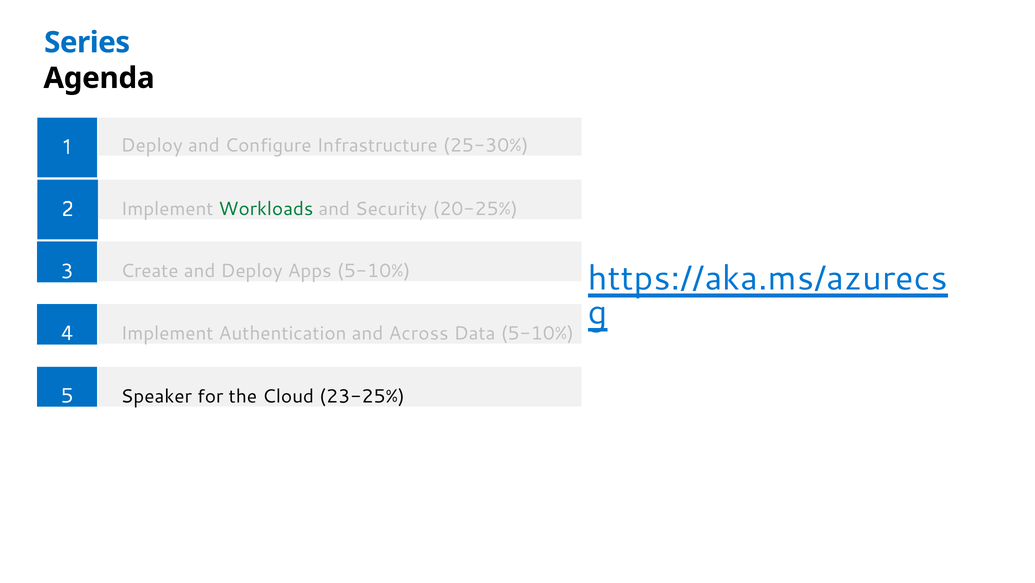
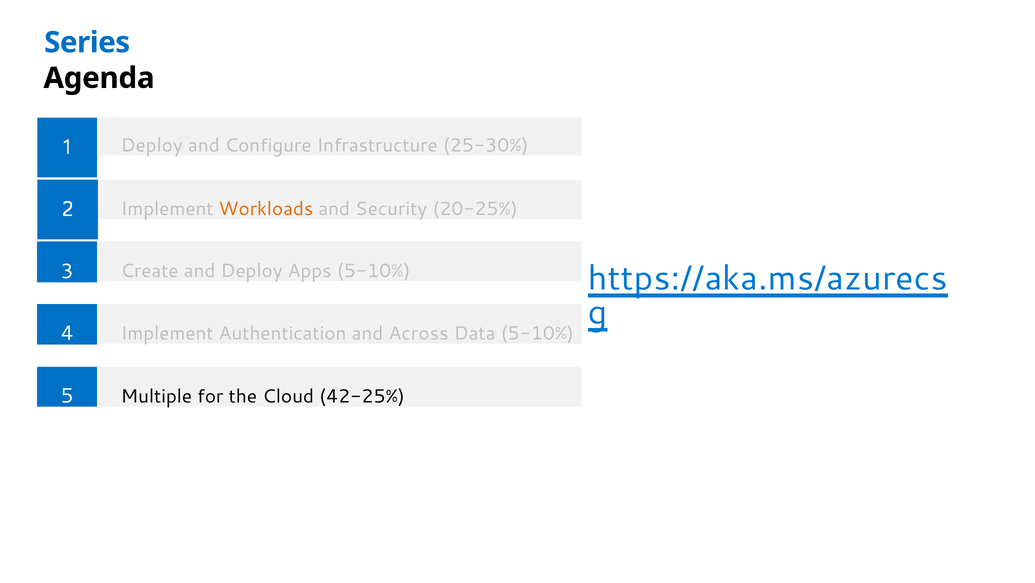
Workloads colour: green -> orange
Speaker: Speaker -> Multiple
23-25%: 23-25% -> 42-25%
